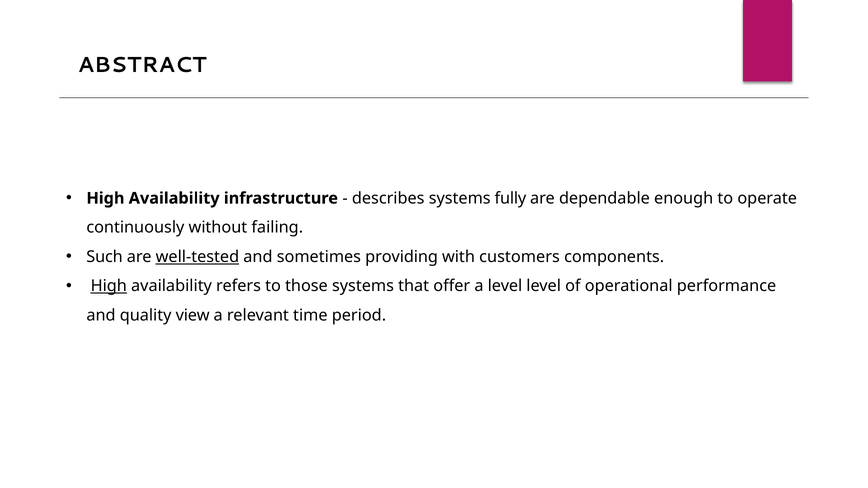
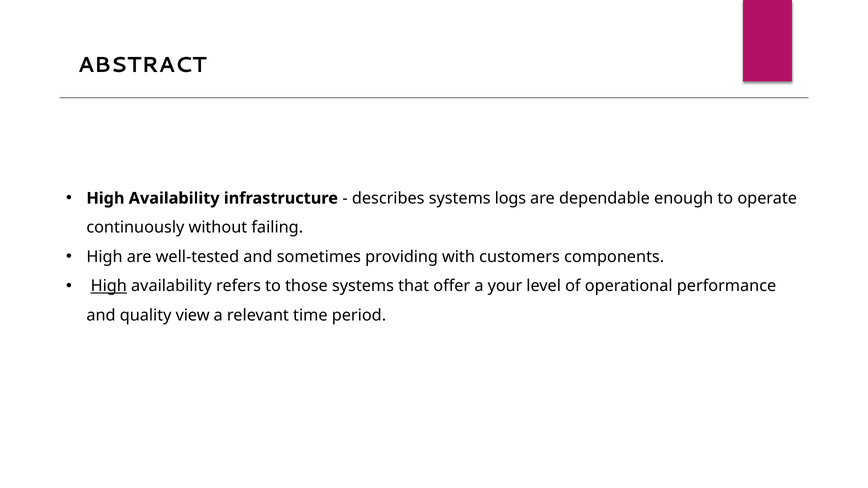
fully: fully -> logs
Such at (105, 257): Such -> High
well-tested underline: present -> none
a level: level -> your
